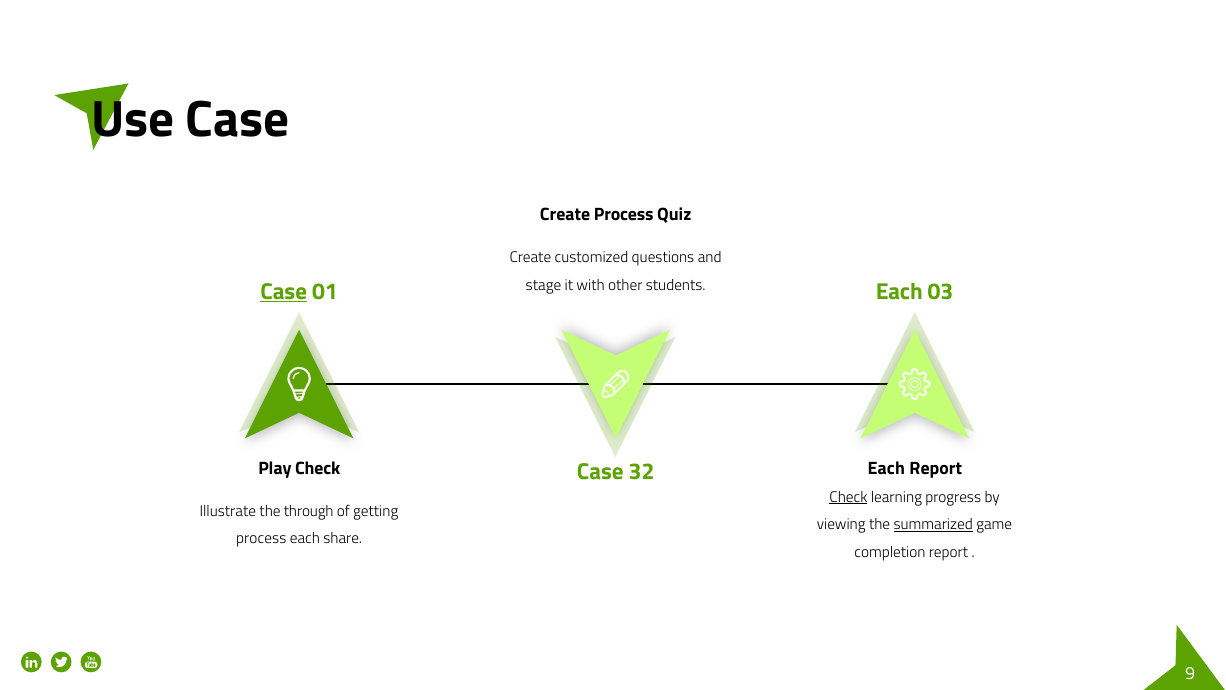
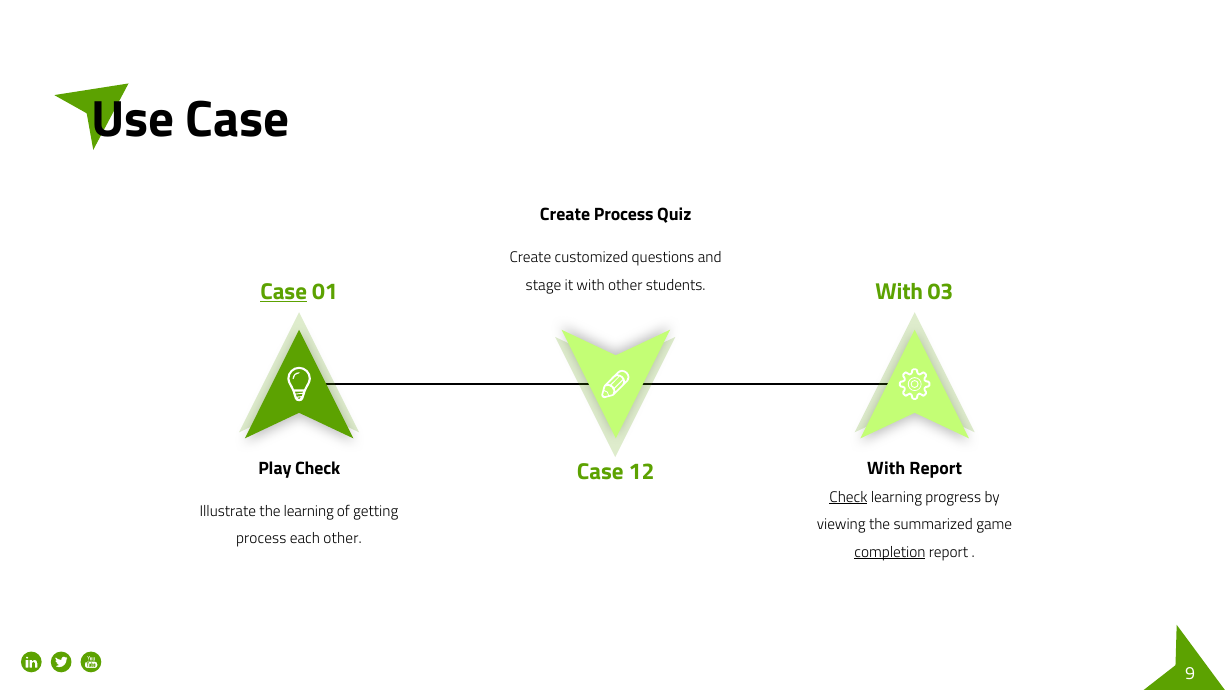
students Each: Each -> With
Each at (886, 468): Each -> With
32: 32 -> 12
the through: through -> learning
summarized underline: present -> none
each share: share -> other
completion underline: none -> present
